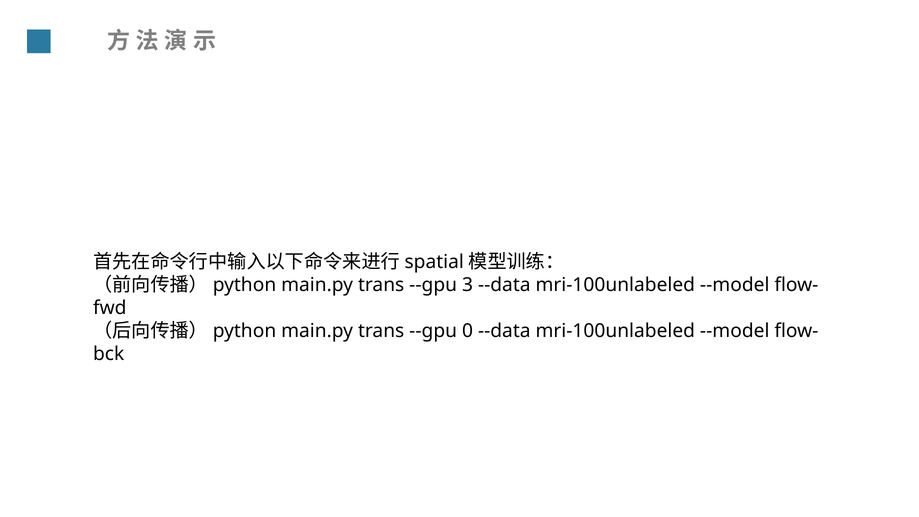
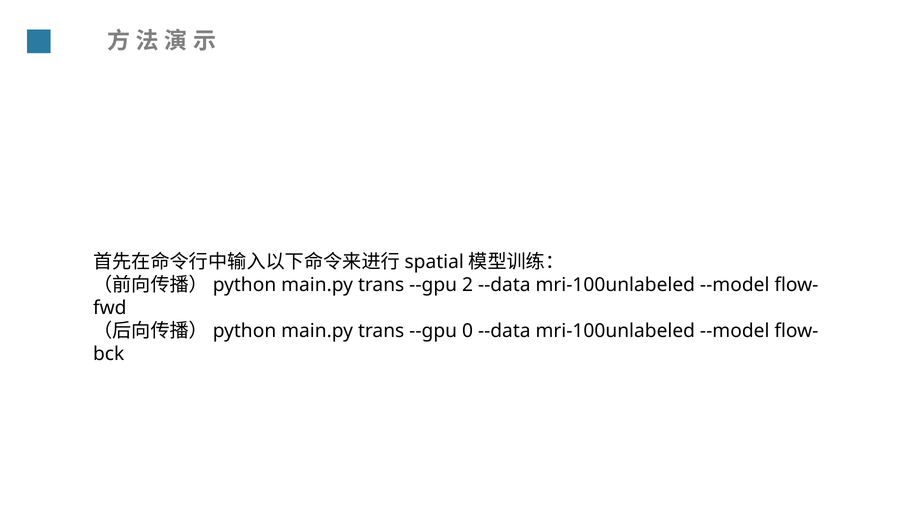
3: 3 -> 2
